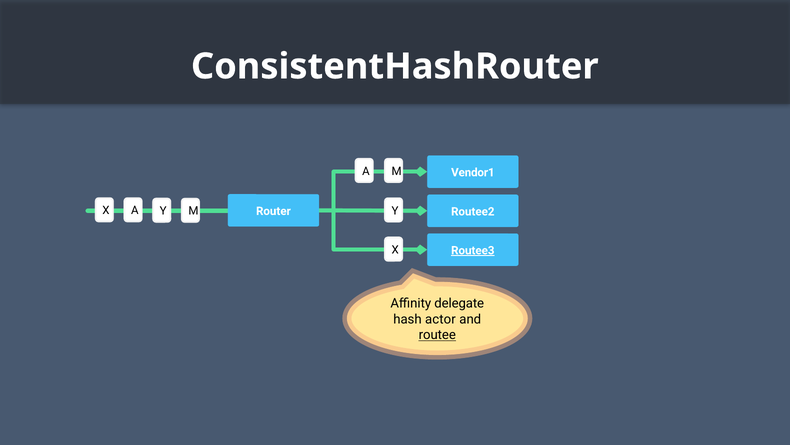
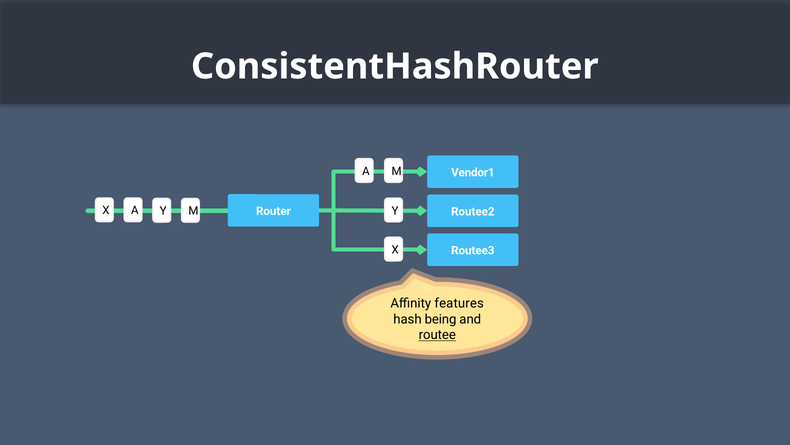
Routee3 underline: present -> none
delegate: delegate -> features
actor: actor -> being
